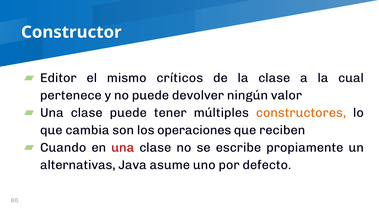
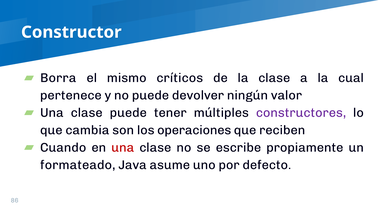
Editor: Editor -> Borra
constructores colour: orange -> purple
alternativas: alternativas -> formateado
